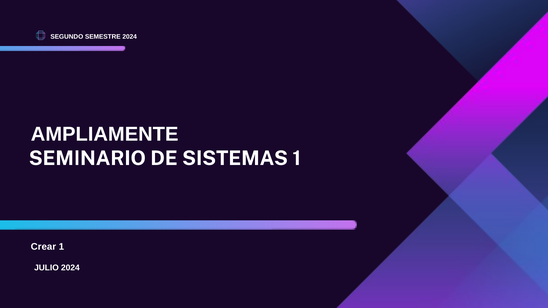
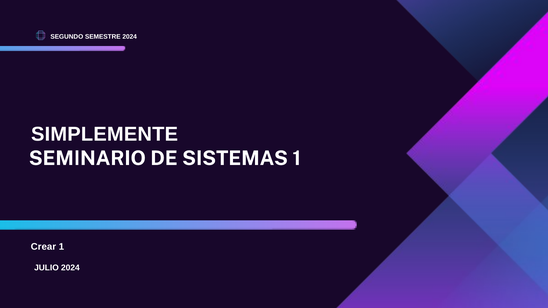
AMPLIAMENTE: AMPLIAMENTE -> SIMPLEMENTE
